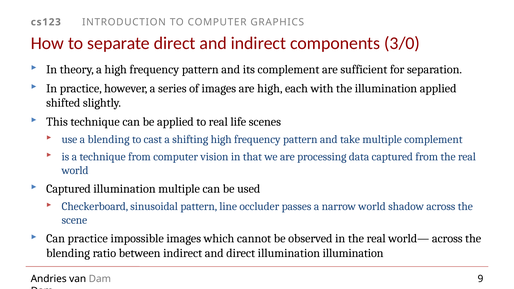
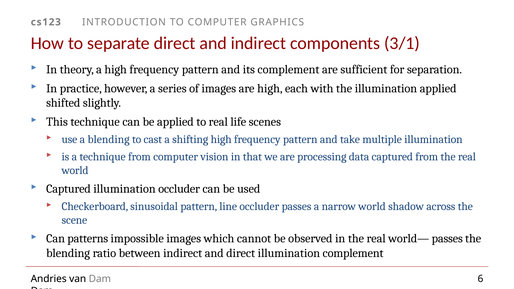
3/0: 3/0 -> 3/1
multiple complement: complement -> illumination
illumination multiple: multiple -> occluder
Can practice: practice -> patterns
world— across: across -> passes
illumination illumination: illumination -> complement
9: 9 -> 6
